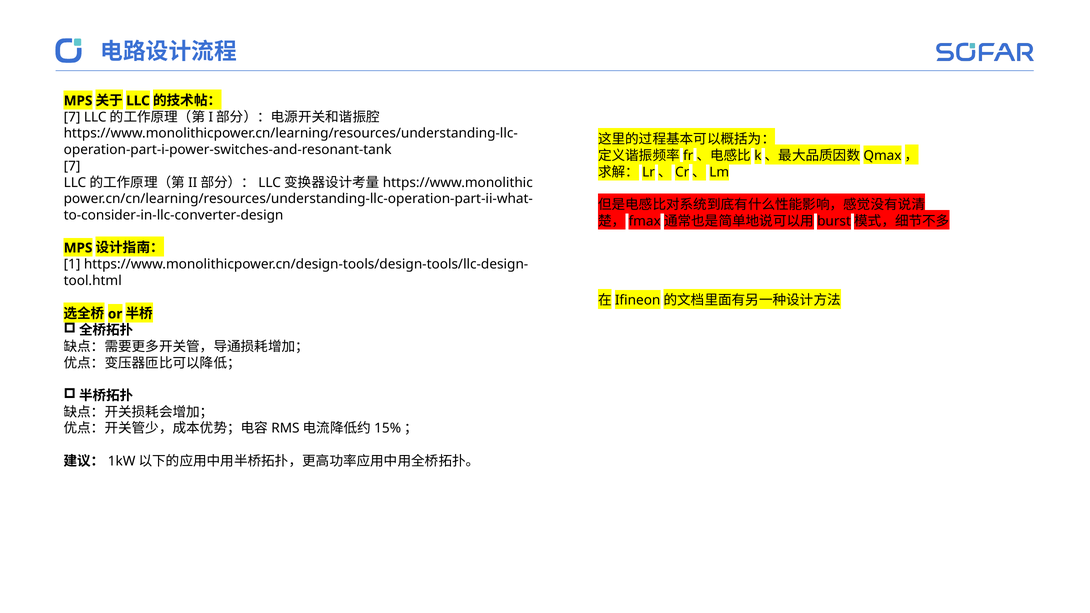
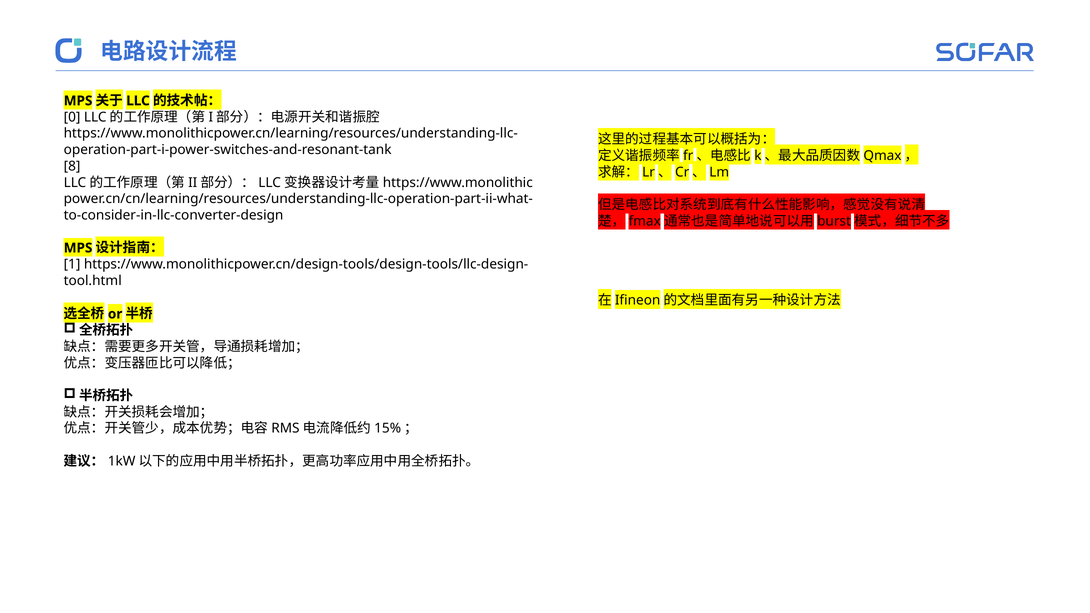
7 at (72, 117): 7 -> 0
7 at (72, 166): 7 -> 8
